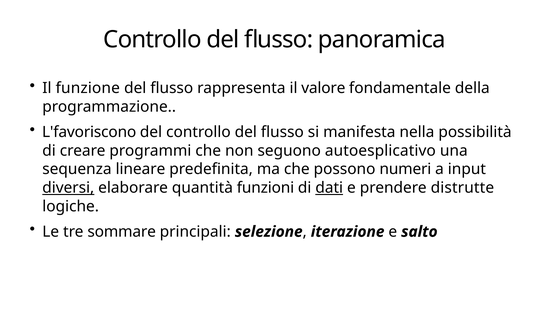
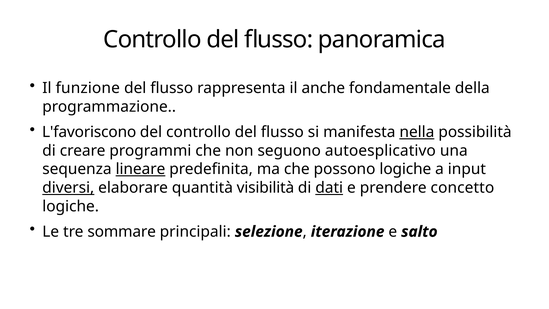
valore: valore -> anche
nella underline: none -> present
lineare underline: none -> present
possono numeri: numeri -> logiche
funzioni: funzioni -> visibilità
distrutte: distrutte -> concetto
